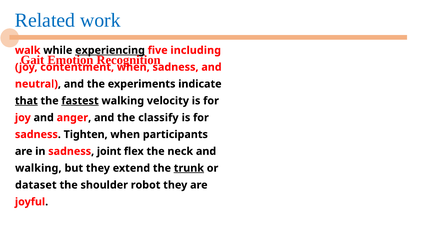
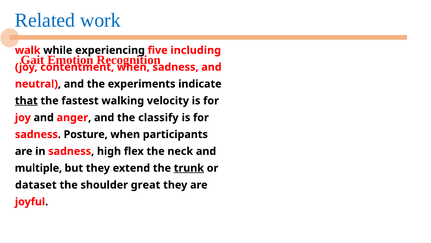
experiencing underline: present -> none
fastest underline: present -> none
Tighten: Tighten -> Posture
joint: joint -> high
walking at (38, 168): walking -> multiple
robot: robot -> great
